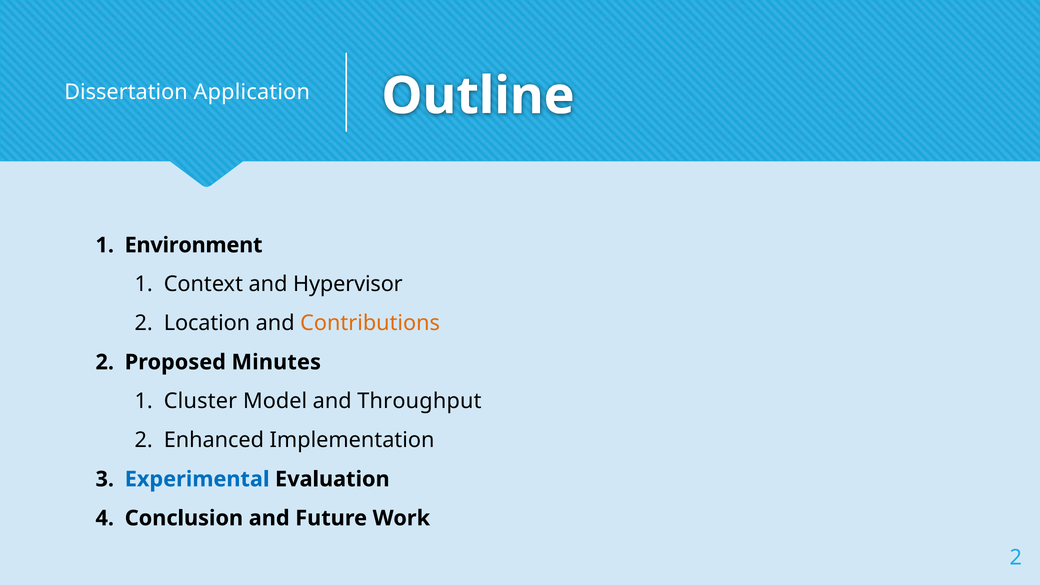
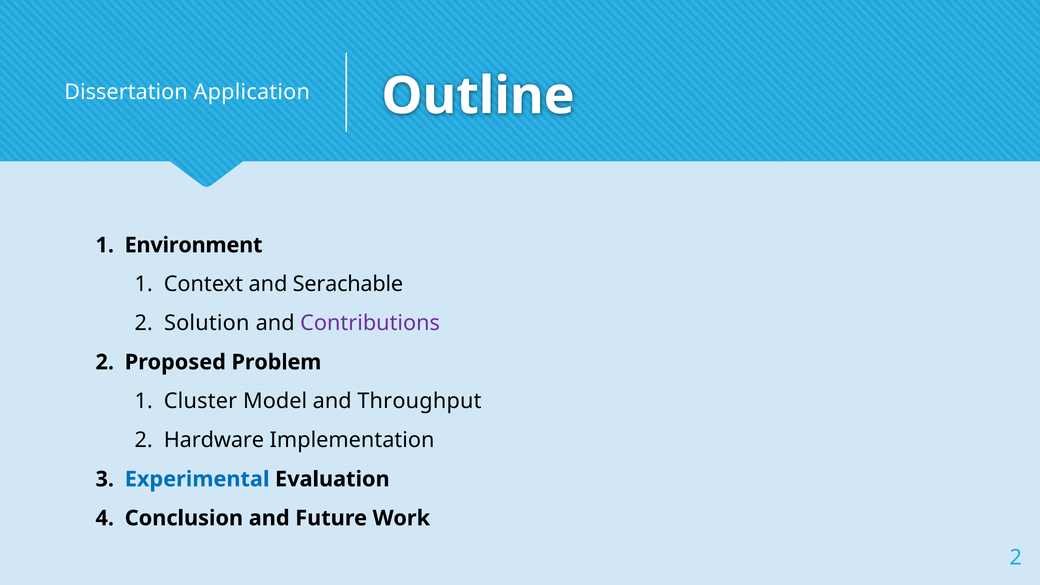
Hypervisor: Hypervisor -> Serachable
Location: Location -> Solution
Contributions colour: orange -> purple
Minutes: Minutes -> Problem
Enhanced: Enhanced -> Hardware
